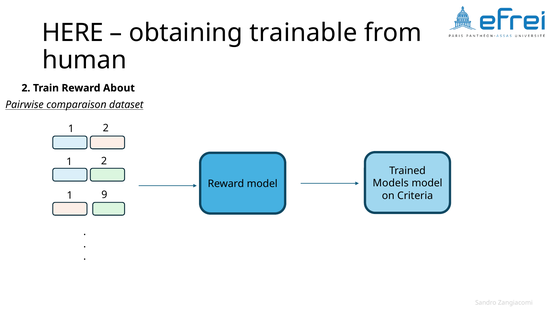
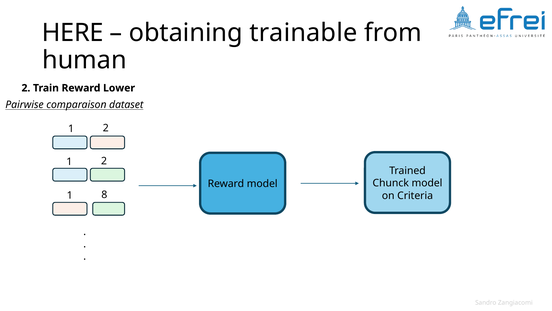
About: About -> Lower
Models: Models -> Chunck
9: 9 -> 8
